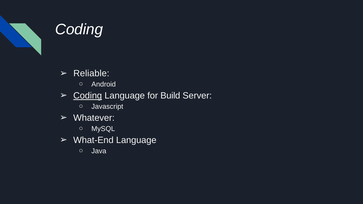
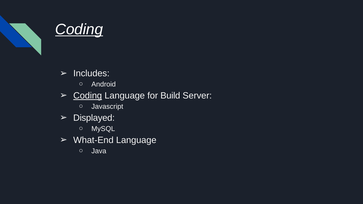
Coding at (79, 29) underline: none -> present
Reliable: Reliable -> Includes
Whatever: Whatever -> Displayed
